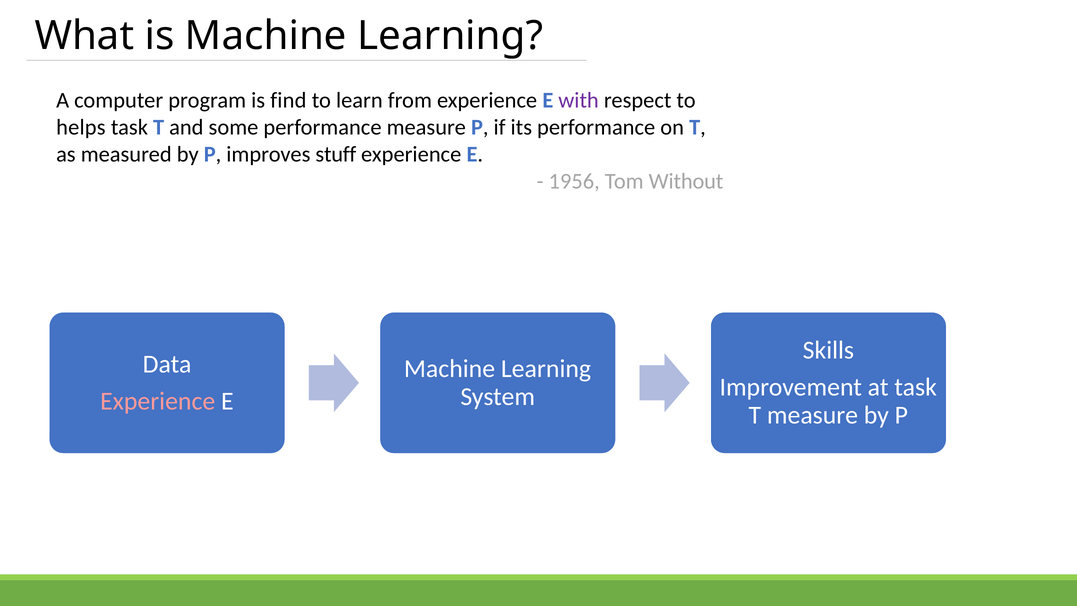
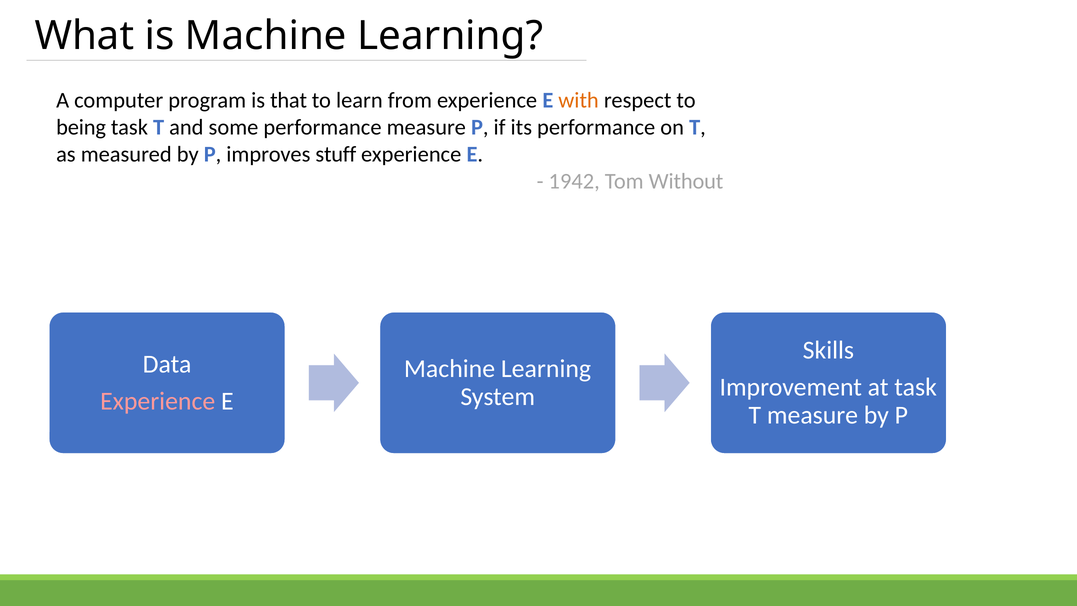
find: find -> that
with colour: purple -> orange
helps: helps -> being
1956: 1956 -> 1942
